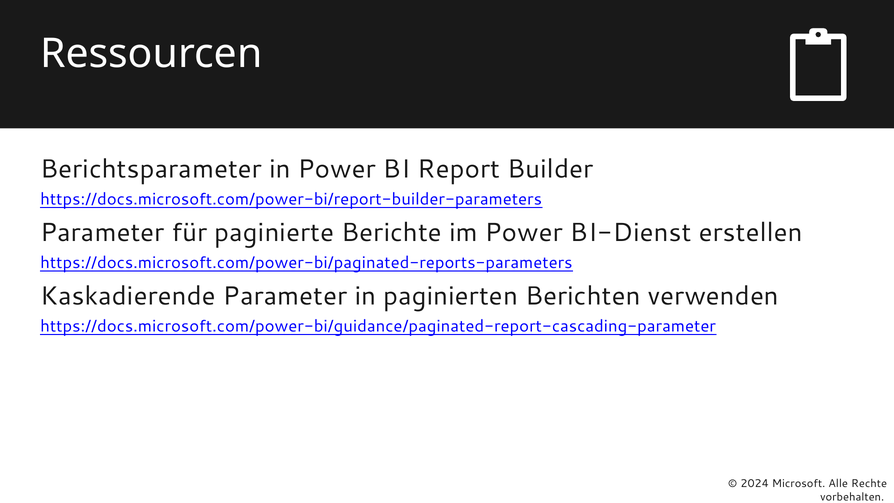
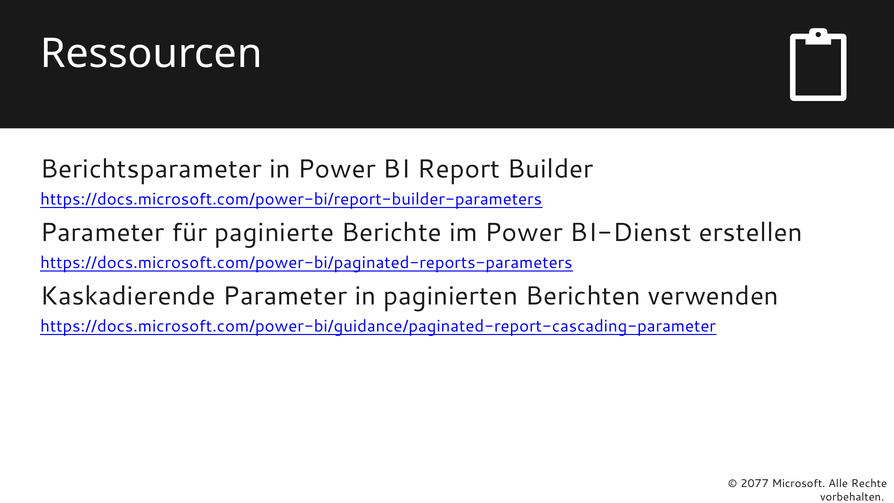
2024: 2024 -> 2077
